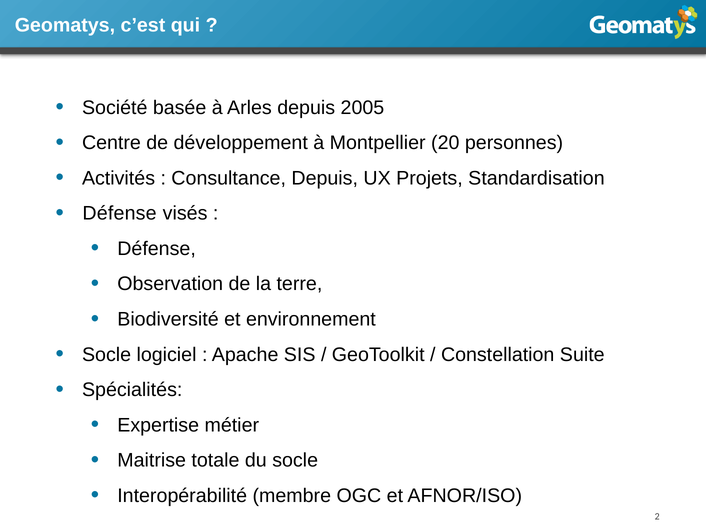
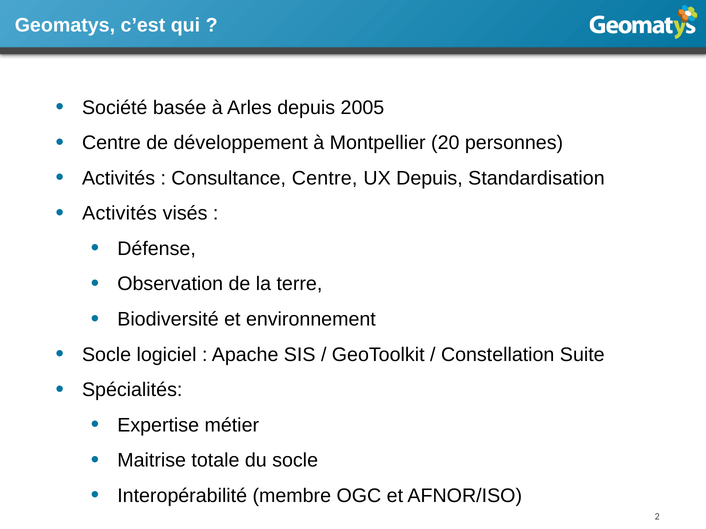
Consultance Depuis: Depuis -> Centre
UX Projets: Projets -> Depuis
Défense at (120, 214): Défense -> Activités
